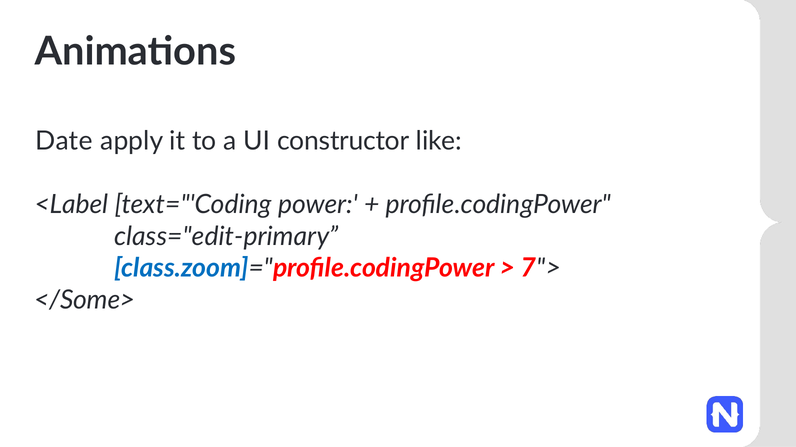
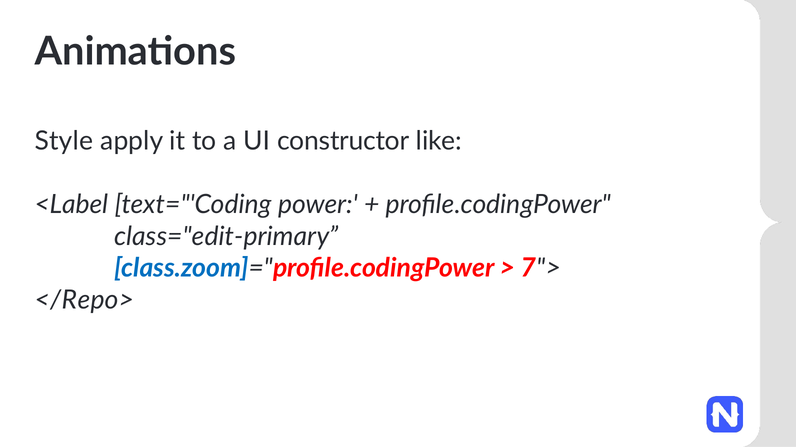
Date: Date -> Style
</Some>: </Some> -> </Repo>
